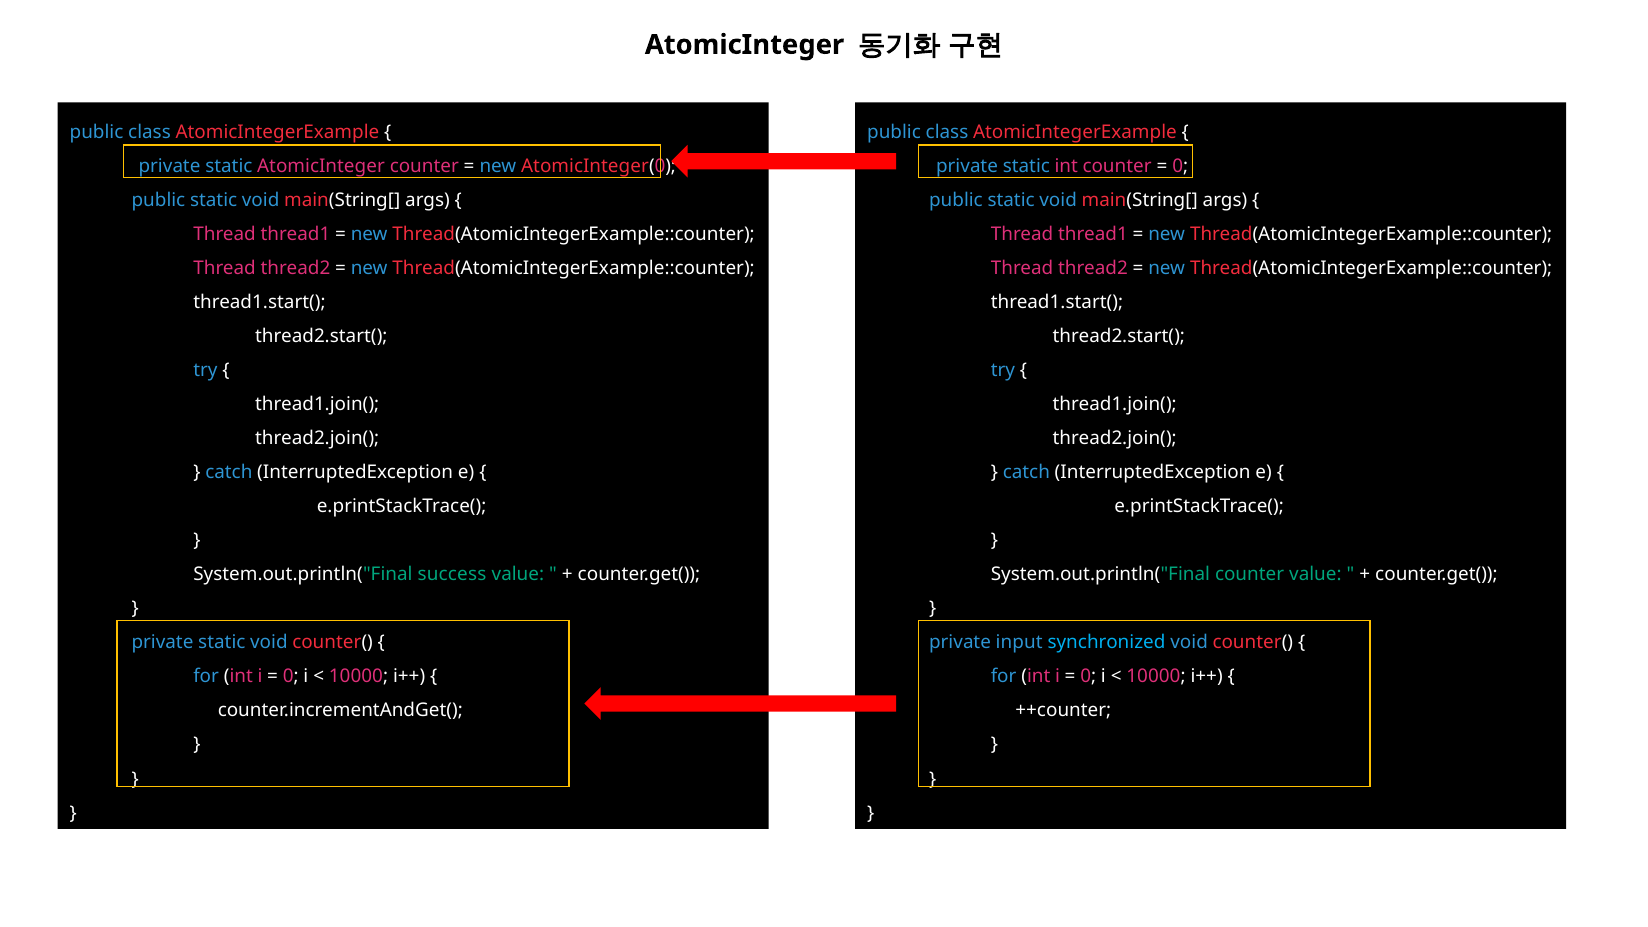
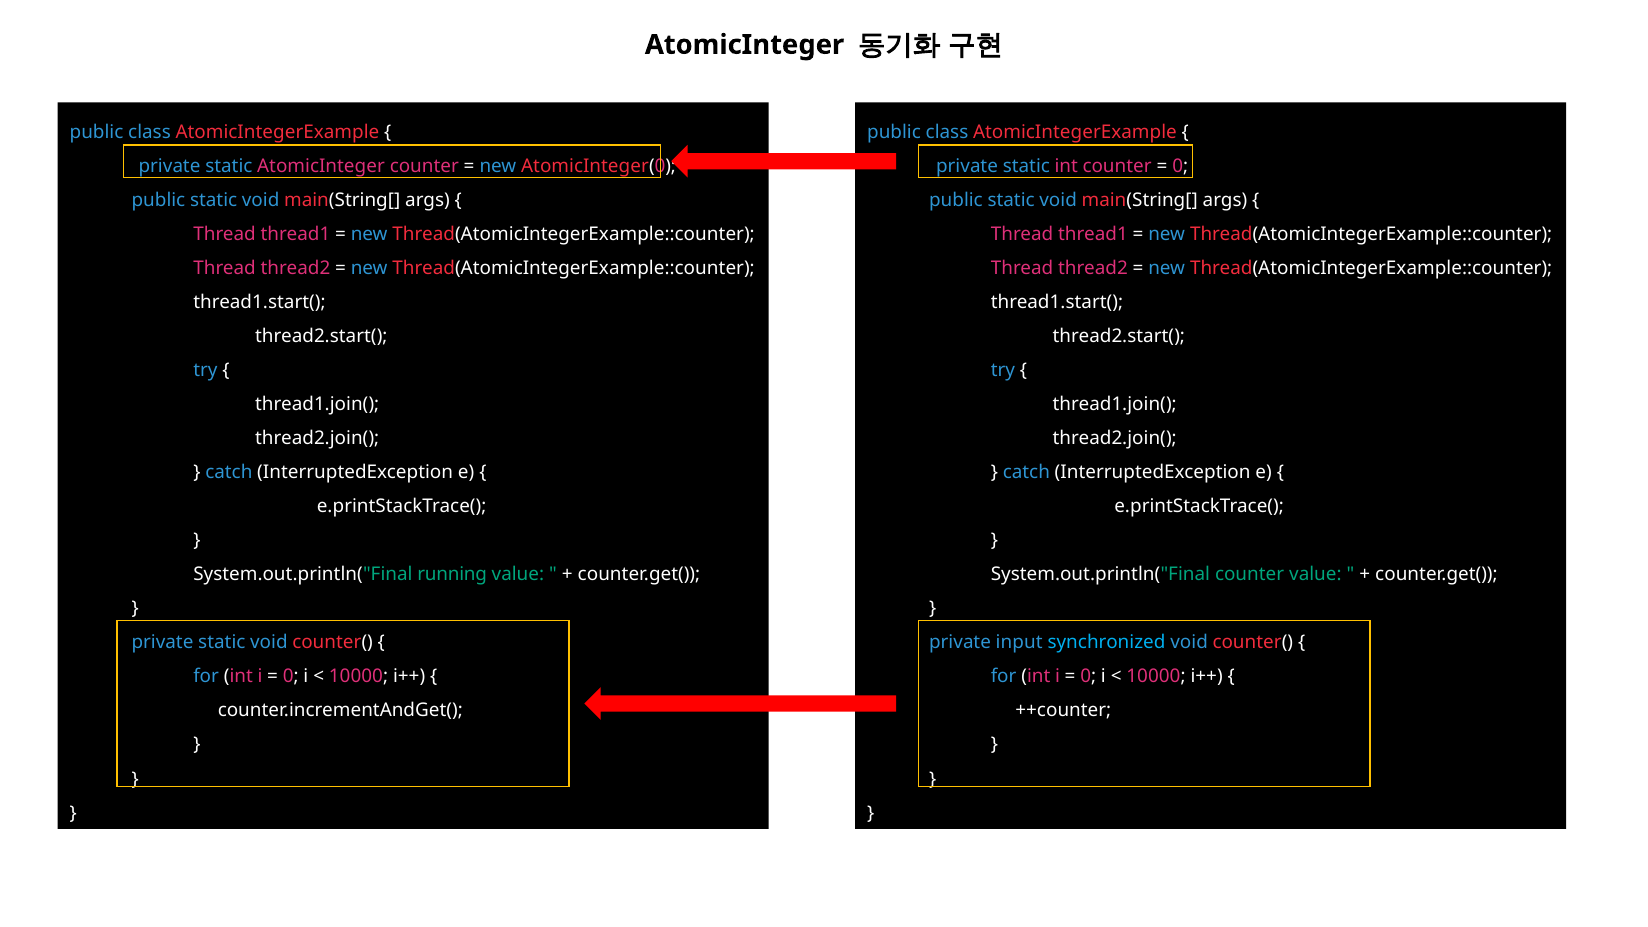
success: success -> running
